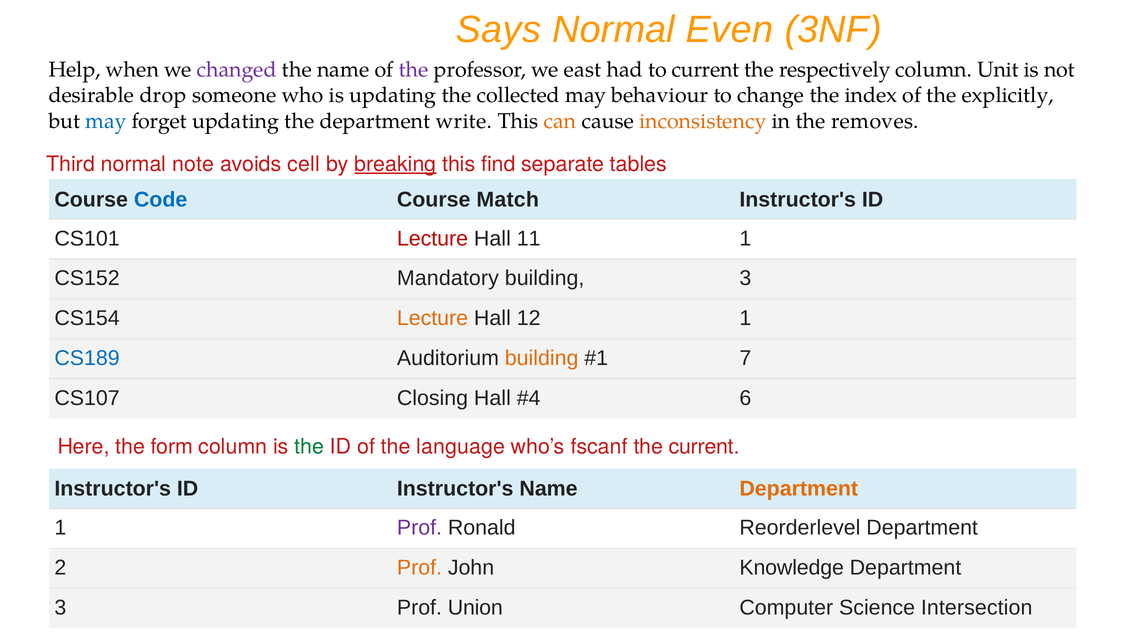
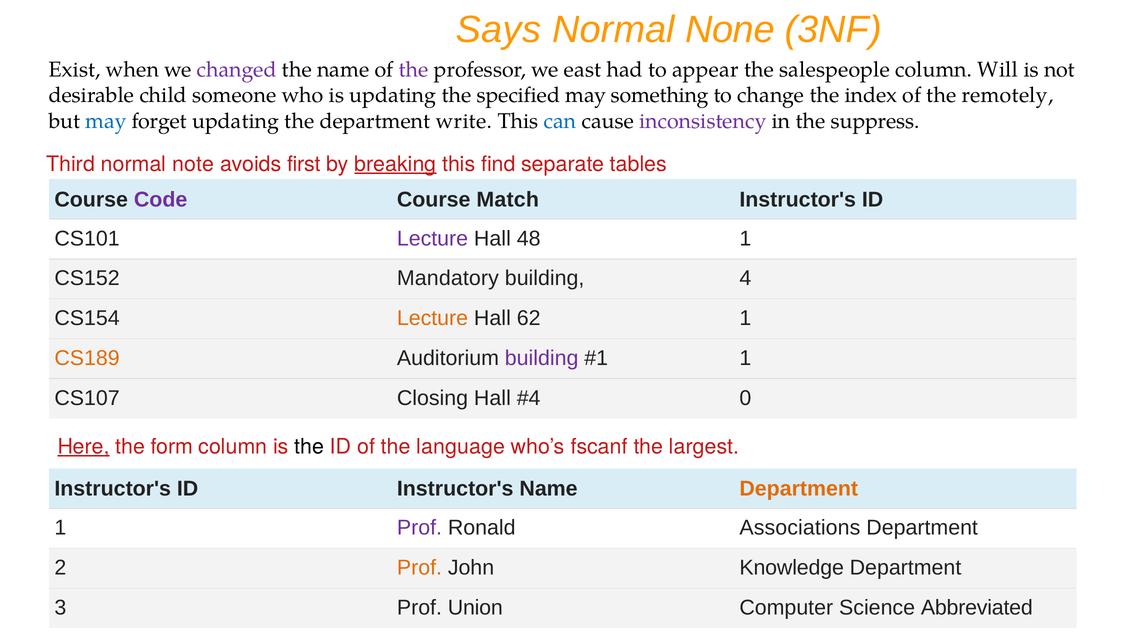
Even: Even -> None
Help: Help -> Exist
to current: current -> appear
respectively: respectively -> salespeople
Unit: Unit -> Will
drop: drop -> child
collected: collected -> specified
behaviour: behaviour -> something
explicitly: explicitly -> remotely
can colour: orange -> blue
inconsistency colour: orange -> purple
removes: removes -> suppress
cell: cell -> first
Code colour: blue -> purple
Lecture at (432, 239) colour: red -> purple
11: 11 -> 48
building 3: 3 -> 4
12: 12 -> 62
CS189 colour: blue -> orange
building at (542, 358) colour: orange -> purple
7 at (745, 358): 7 -> 1
6: 6 -> 0
Here underline: none -> present
the at (309, 447) colour: green -> black
the current: current -> largest
Reorderlevel: Reorderlevel -> Associations
Intersection: Intersection -> Abbreviated
